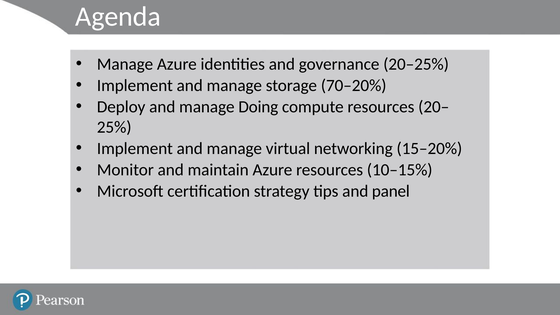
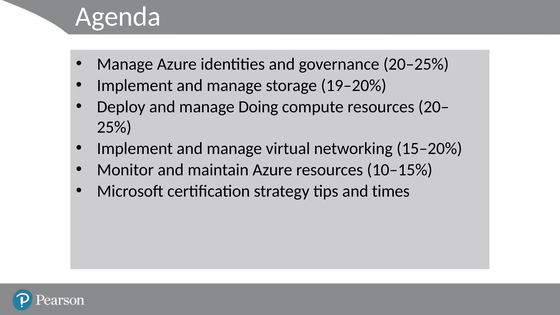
70–20%: 70–20% -> 19–20%
panel: panel -> times
